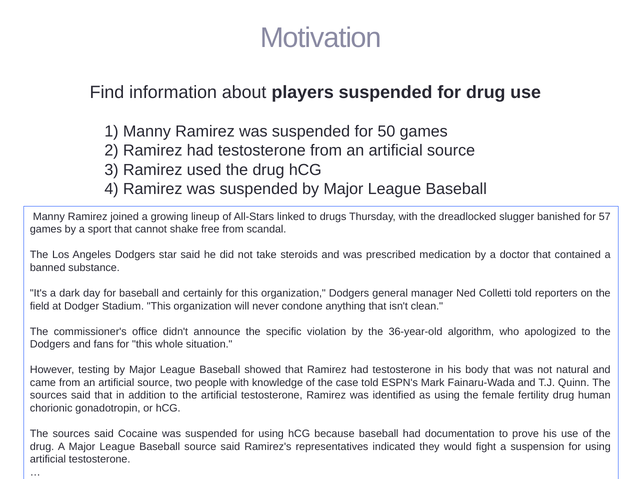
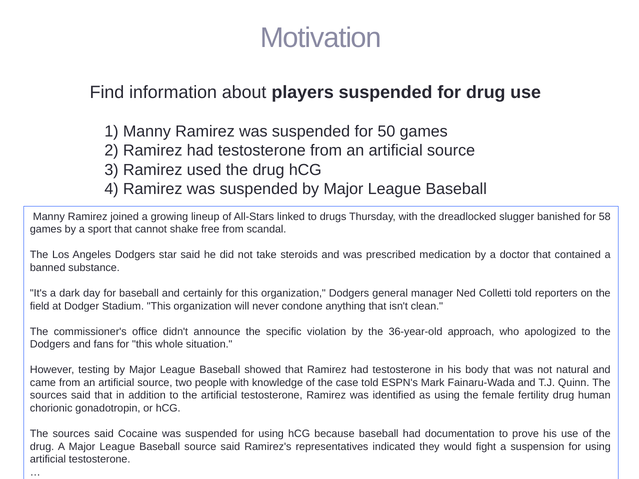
57: 57 -> 58
algorithm: algorithm -> approach
